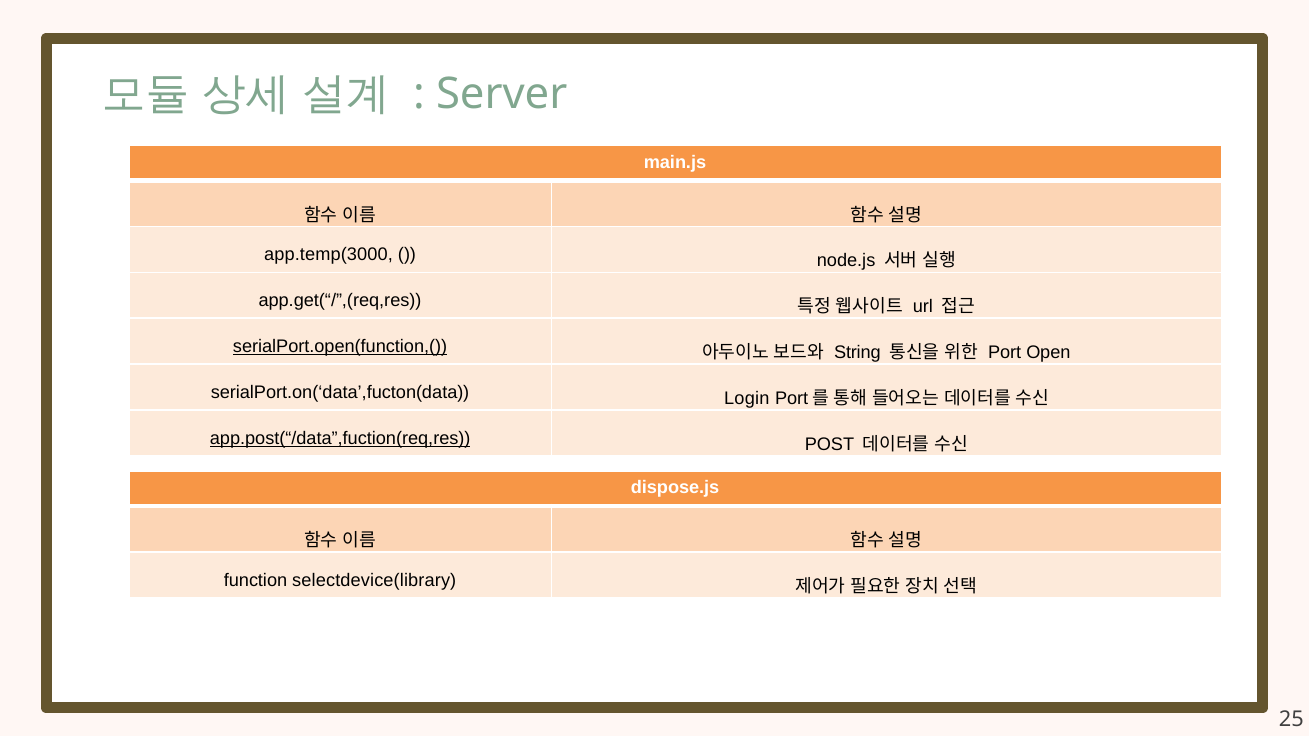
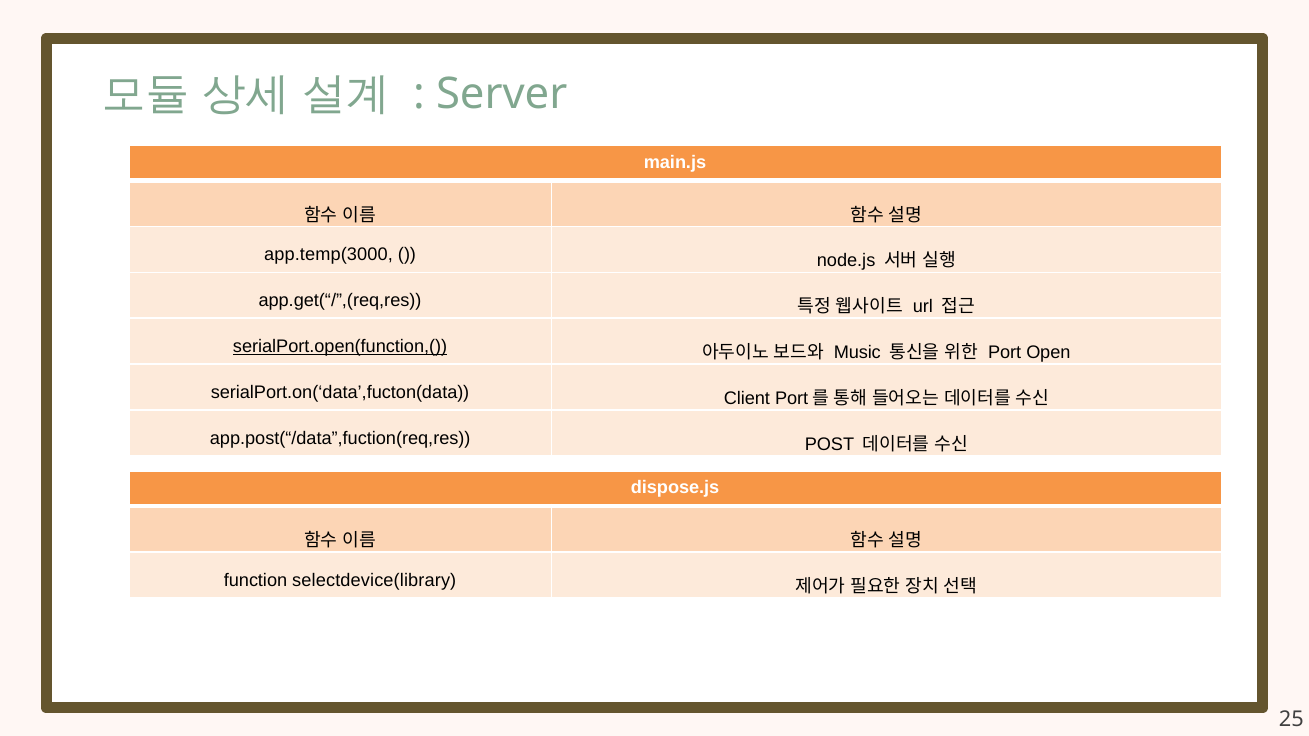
String: String -> Music
Login: Login -> Client
app.post(“/data”,fuction(req,res underline: present -> none
